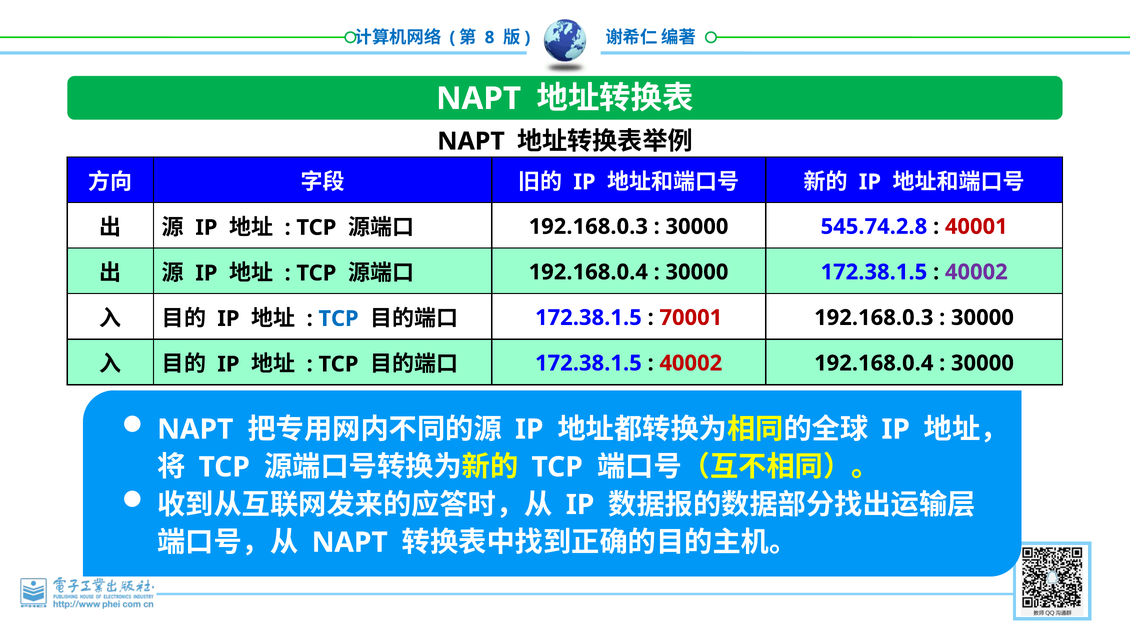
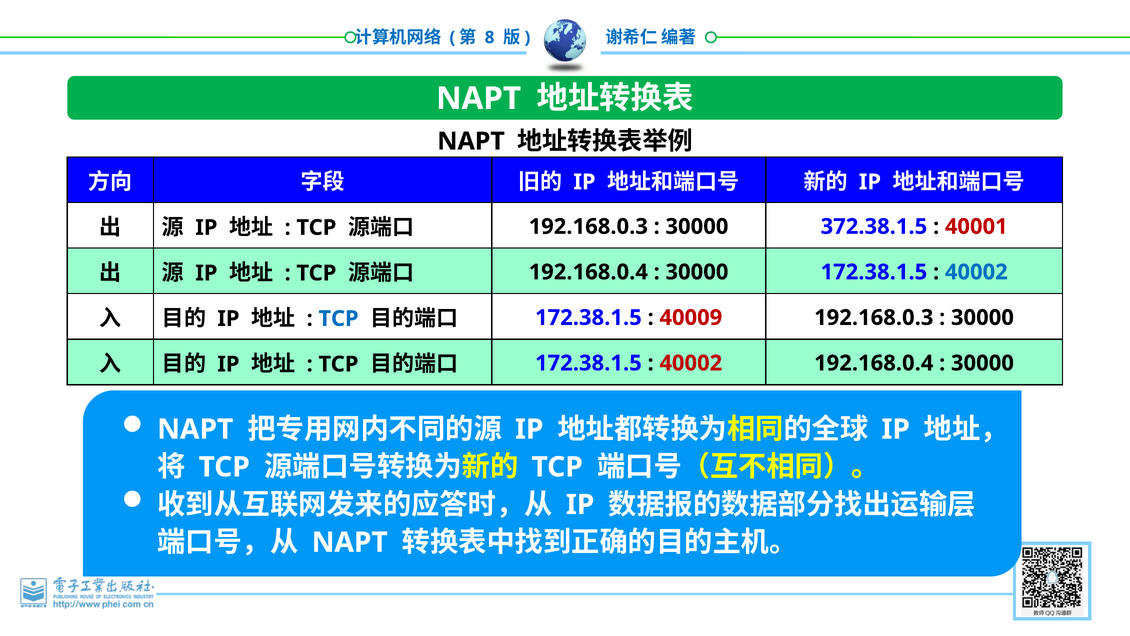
545.74.2.8: 545.74.2.8 -> 372.38.1.5
40002 at (976, 272) colour: purple -> blue
70001: 70001 -> 40009
